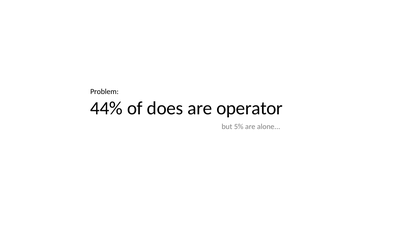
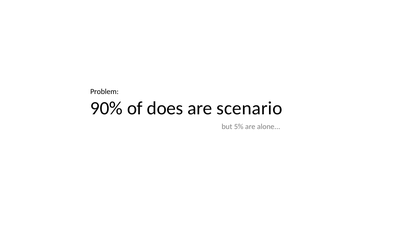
44%: 44% -> 90%
operator: operator -> scenario
